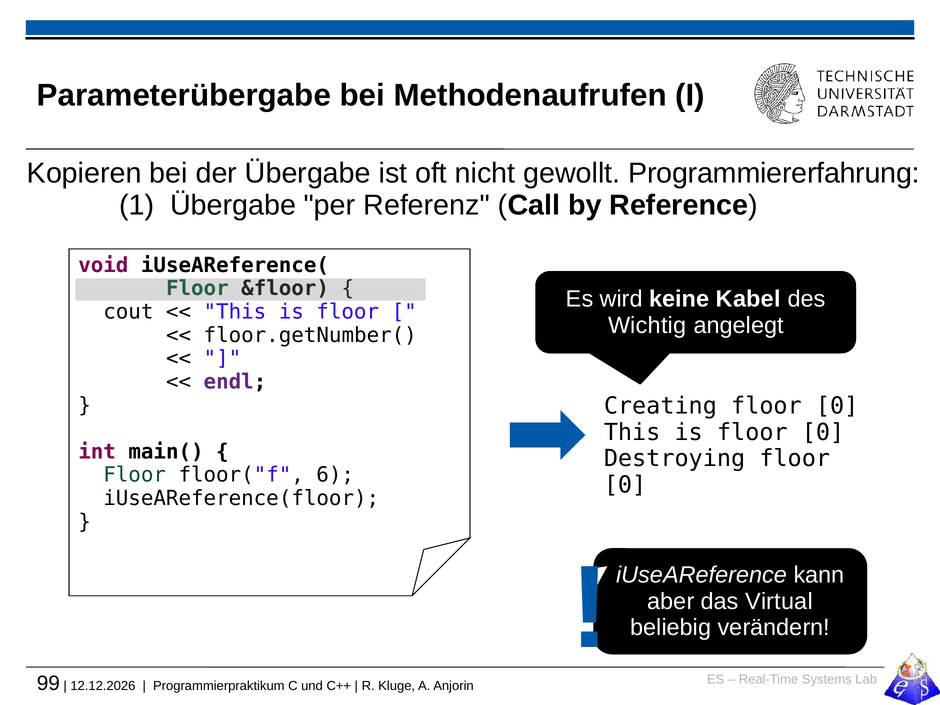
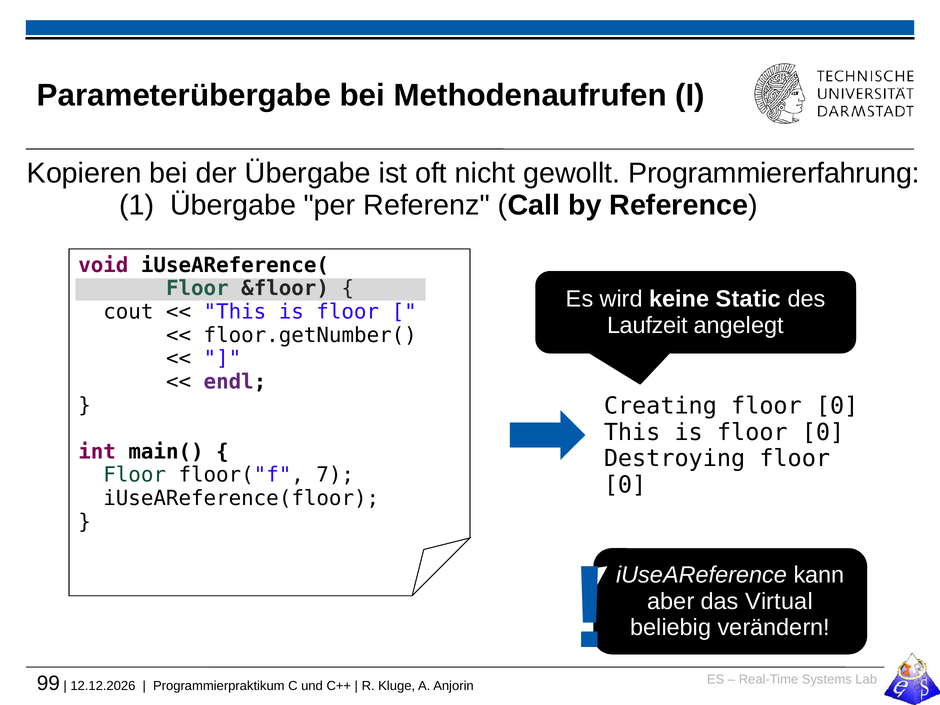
Kabel: Kabel -> Static
Wichtig: Wichtig -> Laufzeit
6: 6 -> 7
